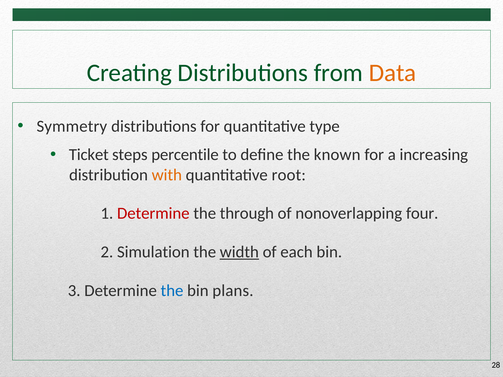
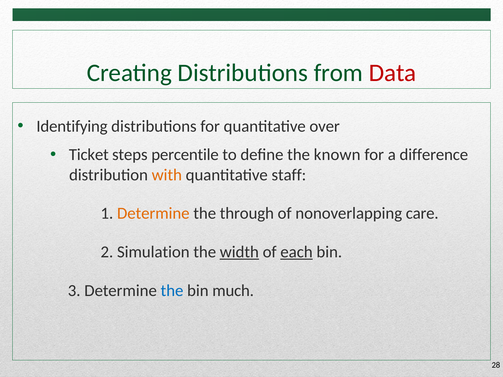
Data colour: orange -> red
Symmetry: Symmetry -> Identifying
type: type -> over
increasing: increasing -> difference
root: root -> staff
Determine at (153, 214) colour: red -> orange
four: four -> care
each underline: none -> present
plans: plans -> much
